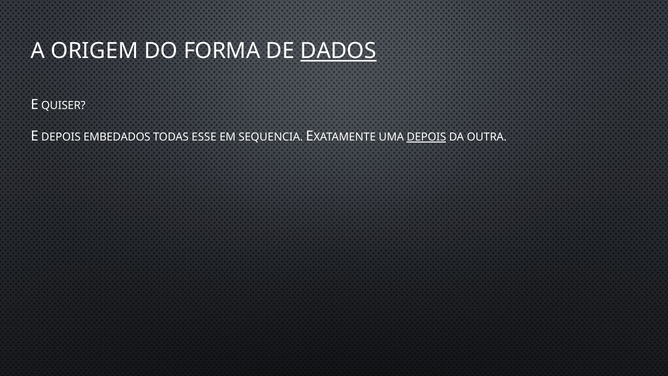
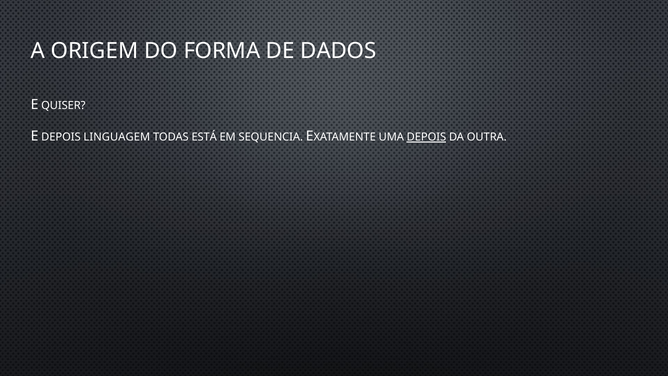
DADOS underline: present -> none
EMBEDADOS: EMBEDADOS -> LINGUAGEM
ESSE: ESSE -> ESTÁ
